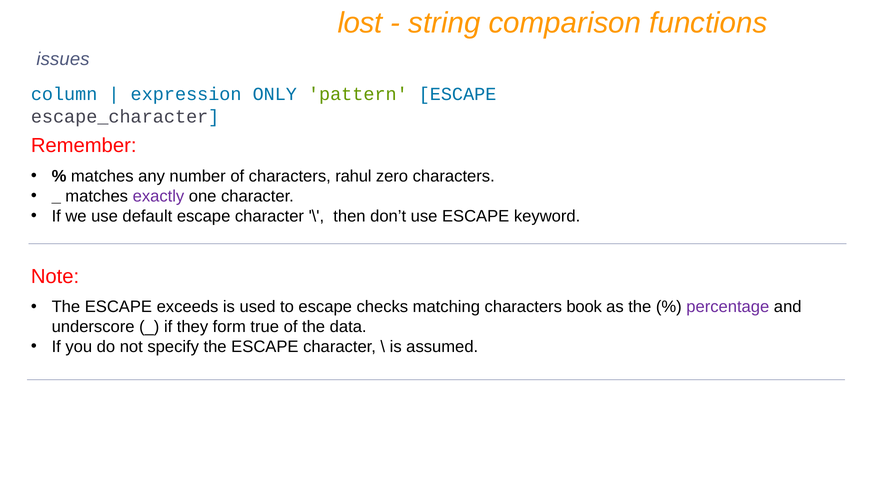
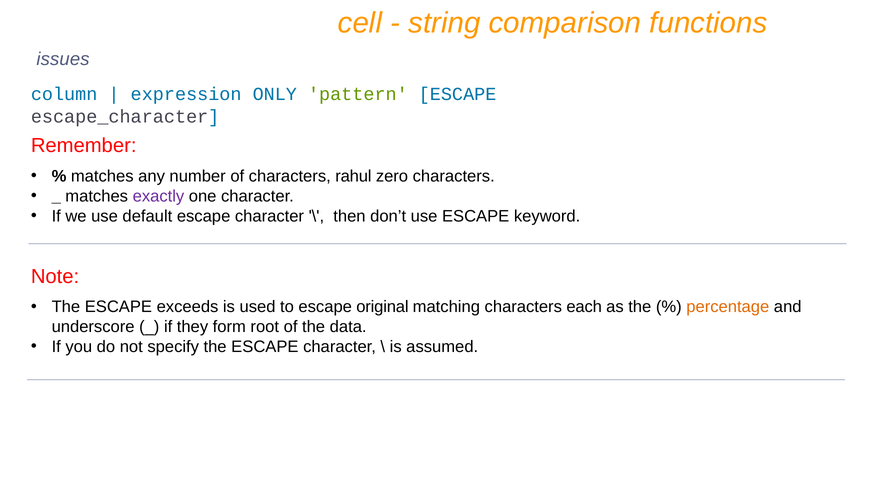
lost: lost -> cell
checks: checks -> original
book: book -> each
percentage colour: purple -> orange
true: true -> root
